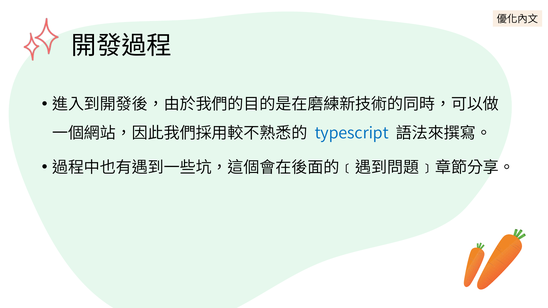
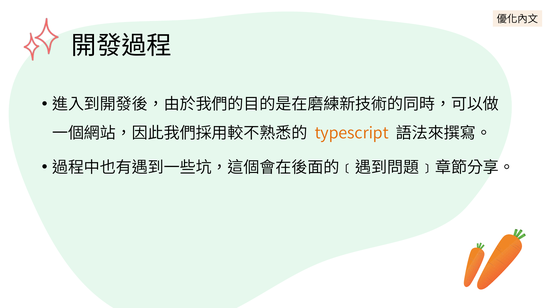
typescript colour: blue -> orange
